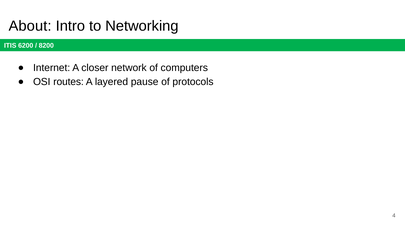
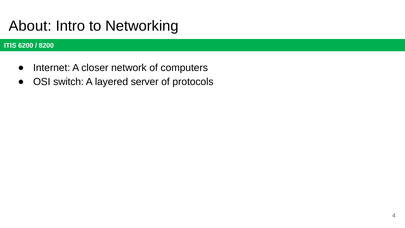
routes: routes -> switch
pause: pause -> server
